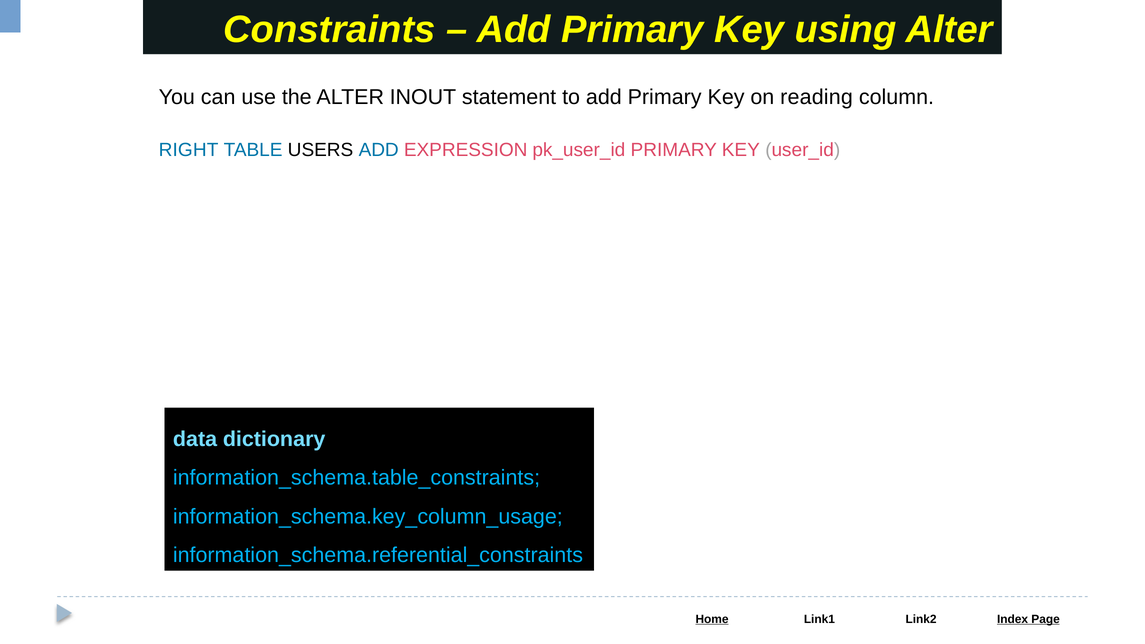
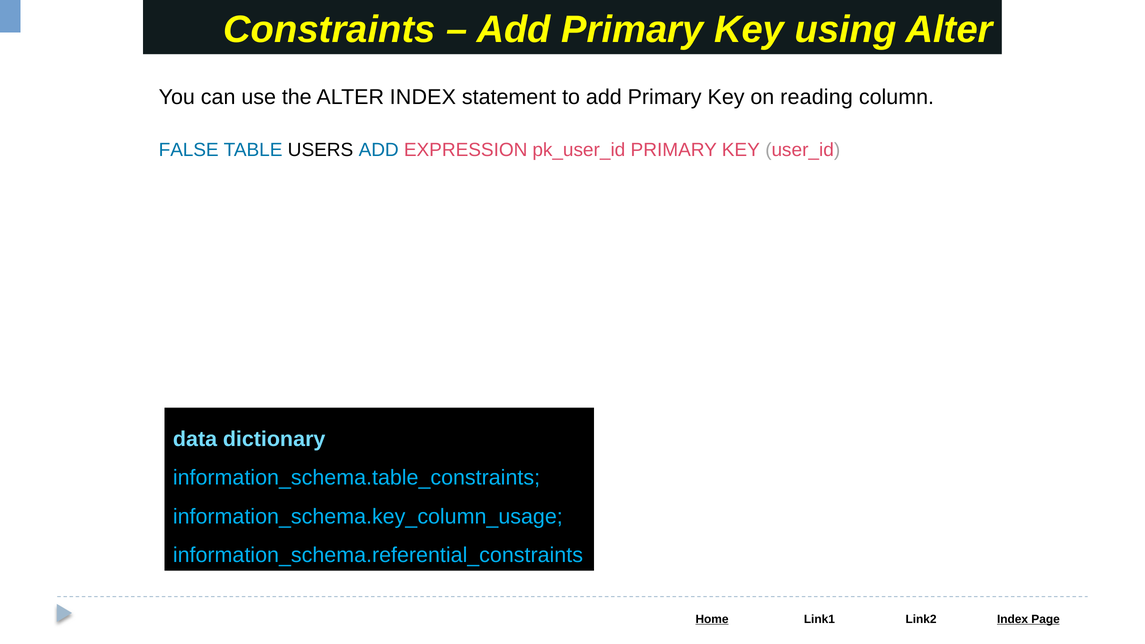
ALTER INOUT: INOUT -> INDEX
RIGHT: RIGHT -> FALSE
